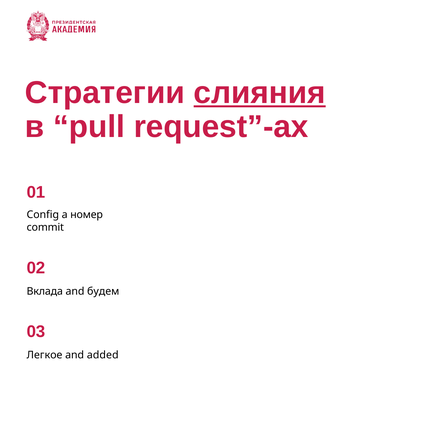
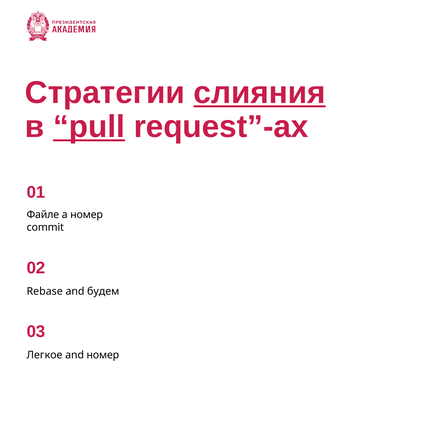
pull underline: none -> present
Config: Config -> Файле
Вклада: Вклада -> Rebase
and added: added -> номер
